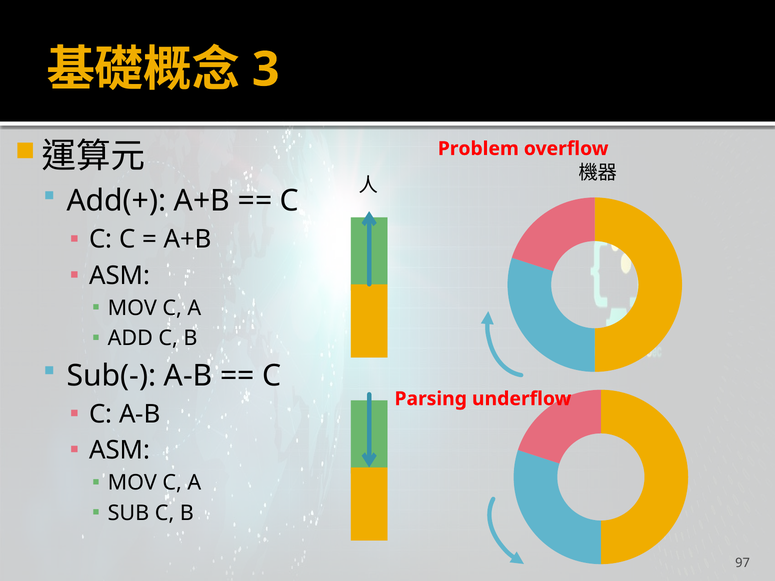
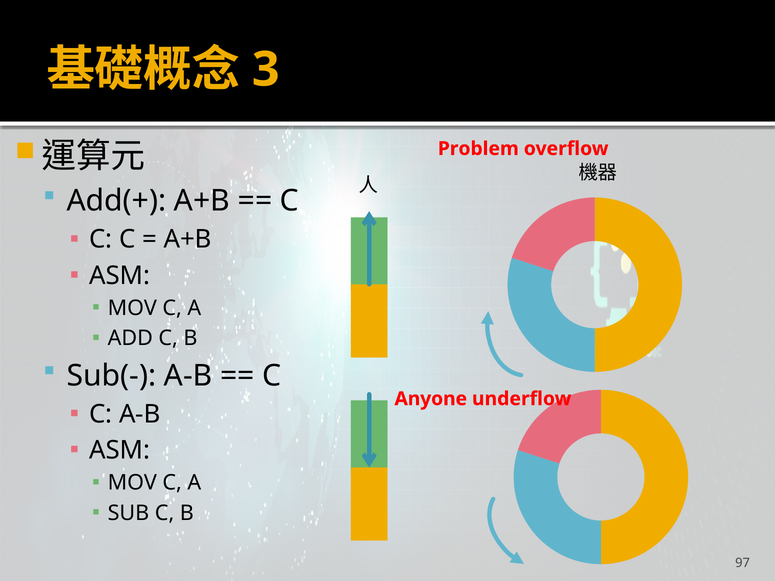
Parsing: Parsing -> Anyone
